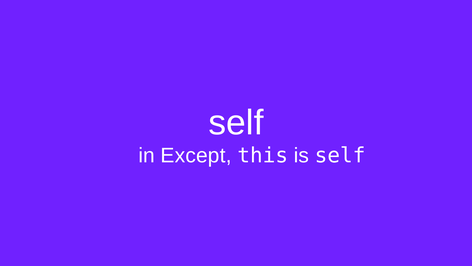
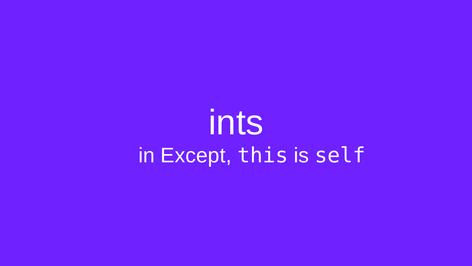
self at (236, 123): self -> ints
